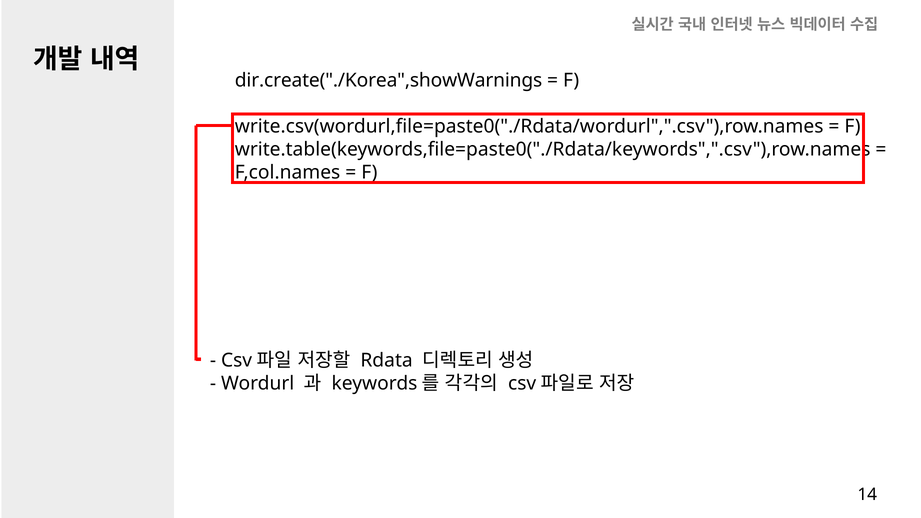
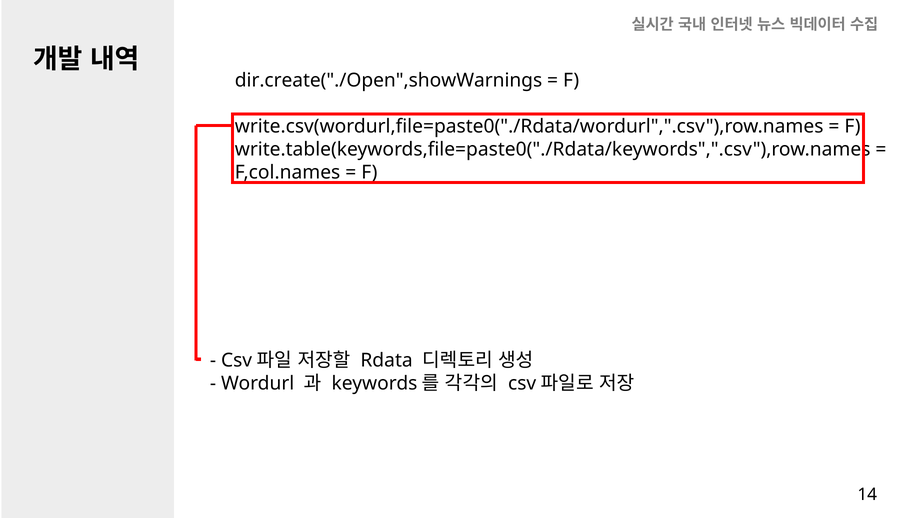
dir.create("./Korea",showWarnings: dir.create("./Korea",showWarnings -> dir.create("./Open",showWarnings
